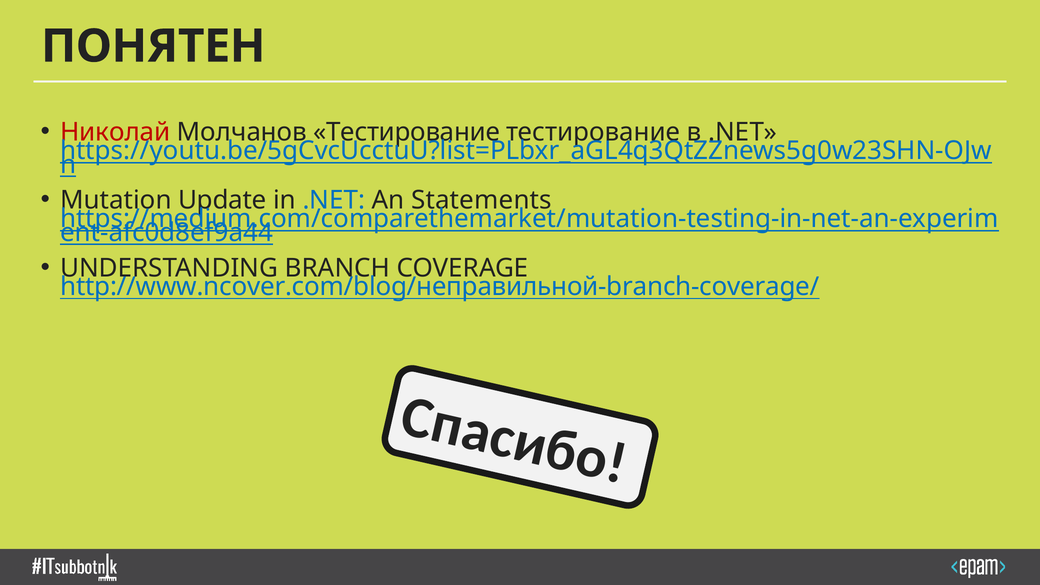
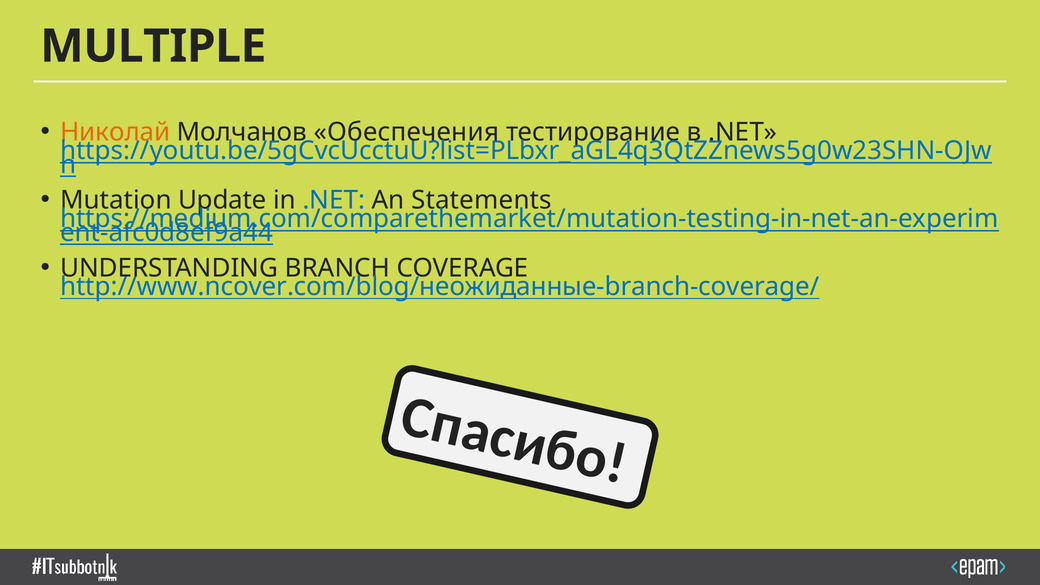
ПОНЯТЕН: ПОНЯТЕН -> MULTIPLE
Николай colour: red -> orange
Молчанов Тестирование: Тестирование -> Обеспечения
http://www.ncover.com/blog/неправильной-branch-coverage/: http://www.ncover.com/blog/неправильной-branch-coverage/ -> http://www.ncover.com/blog/неожиданные-branch-coverage/
